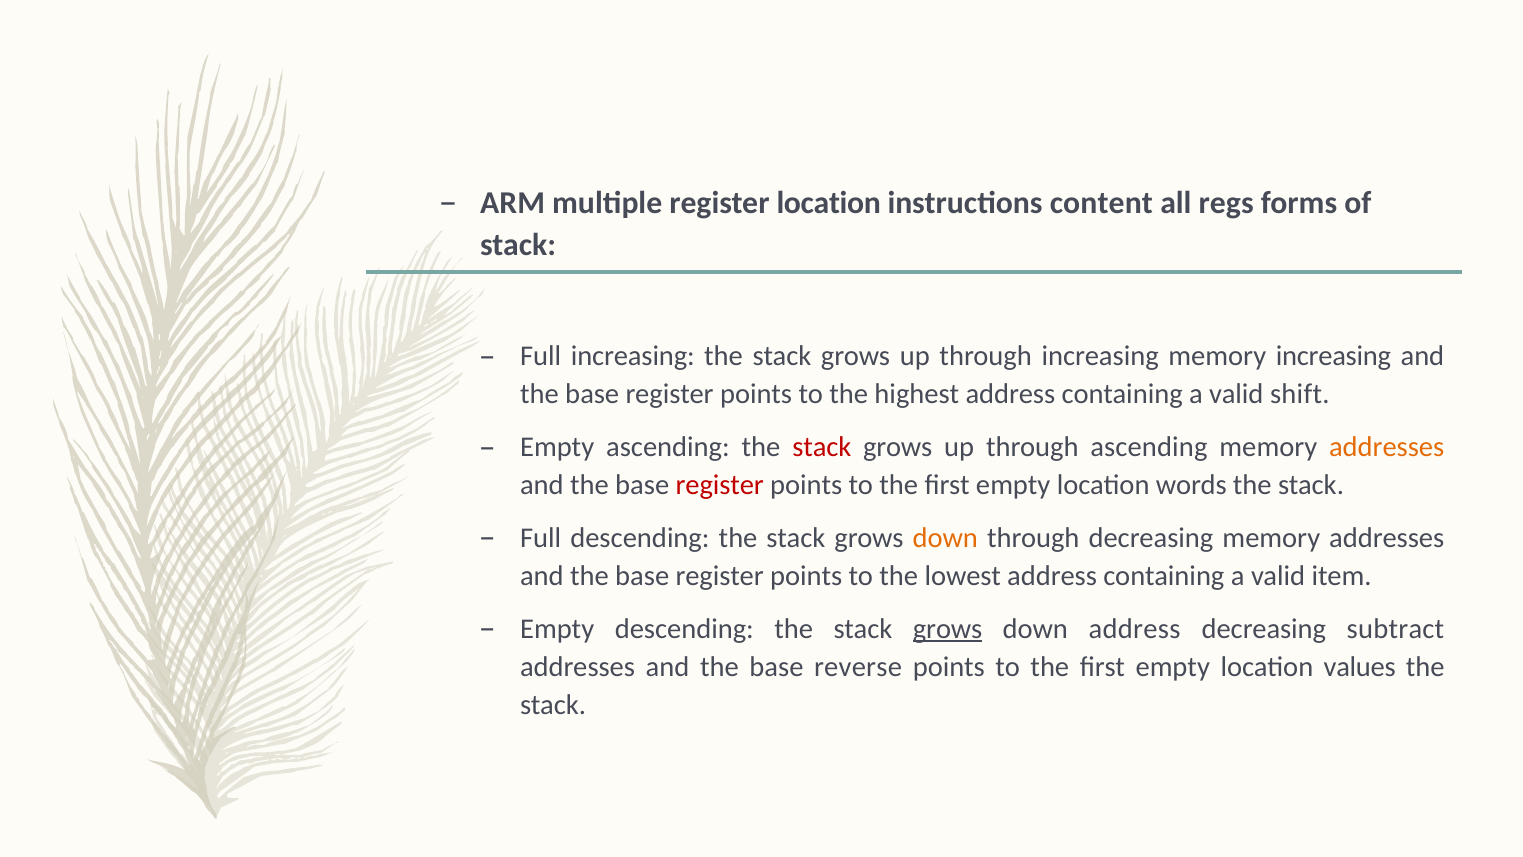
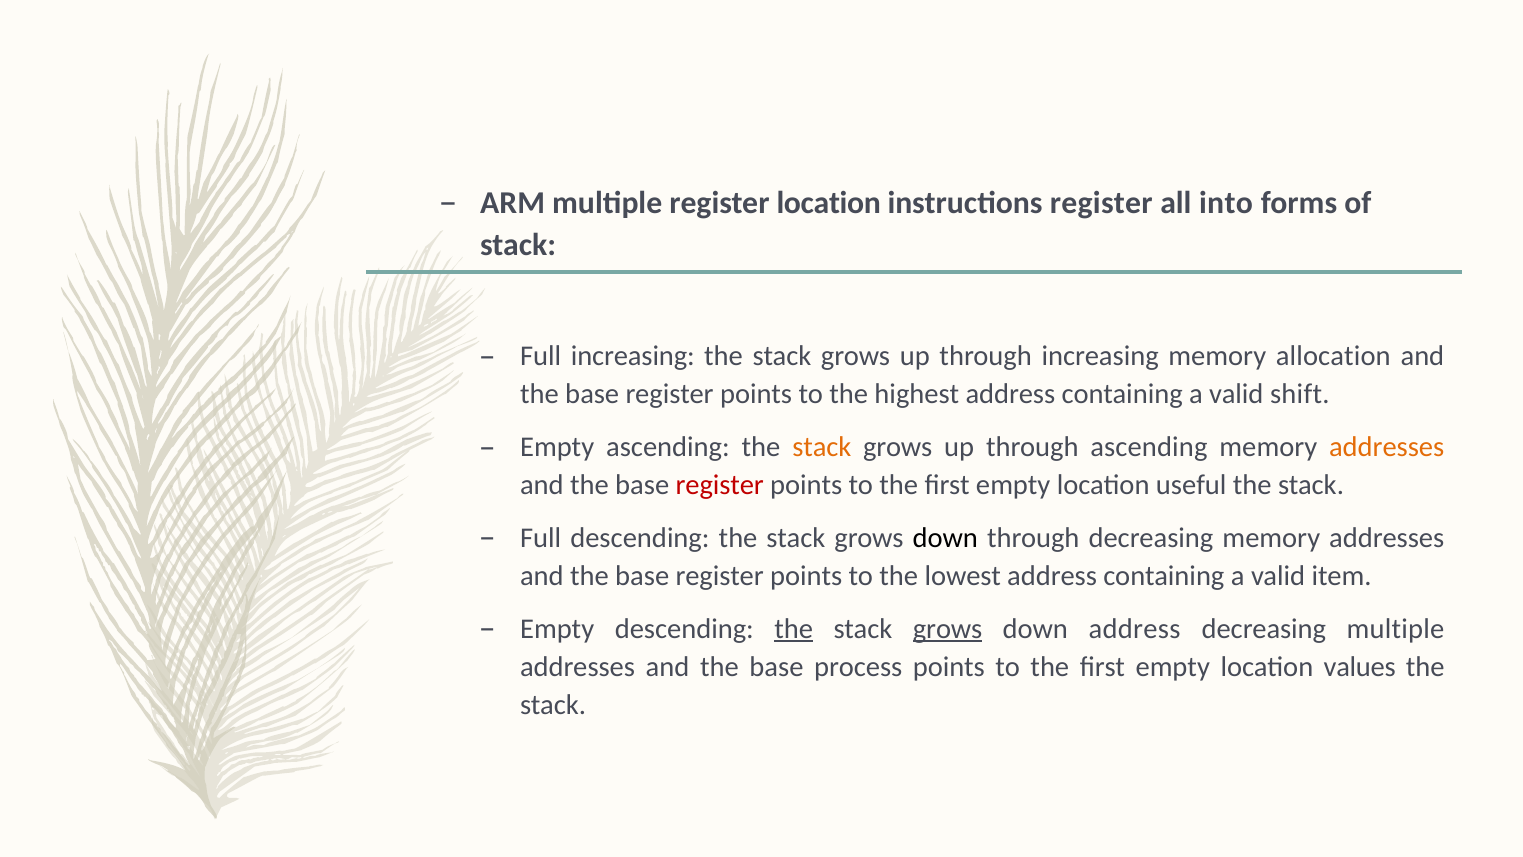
instructions content: content -> register
regs: regs -> into
memory increasing: increasing -> allocation
stack at (822, 447) colour: red -> orange
words: words -> useful
down at (945, 538) colour: orange -> black
the at (794, 629) underline: none -> present
decreasing subtract: subtract -> multiple
reverse: reverse -> process
